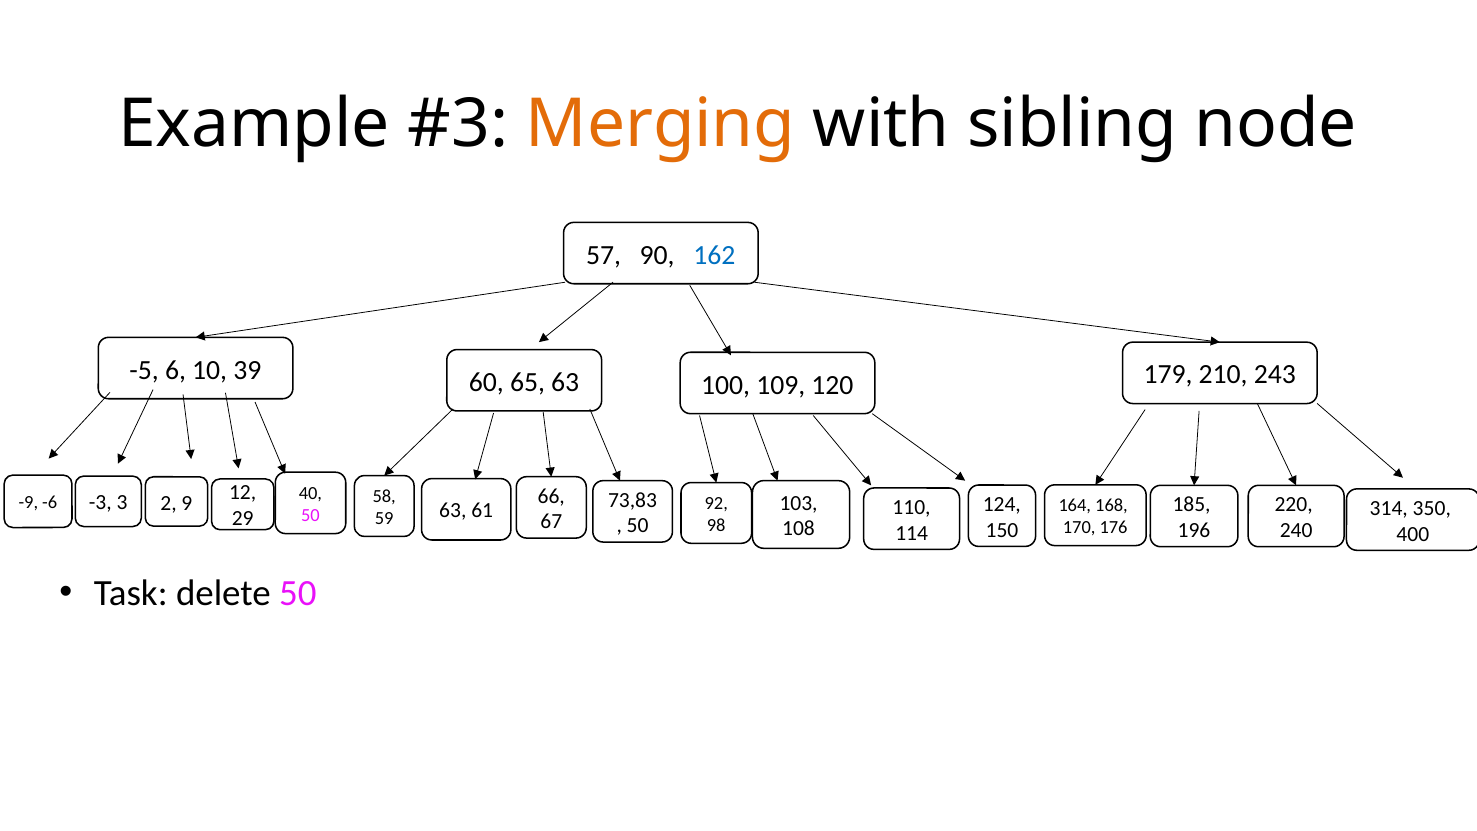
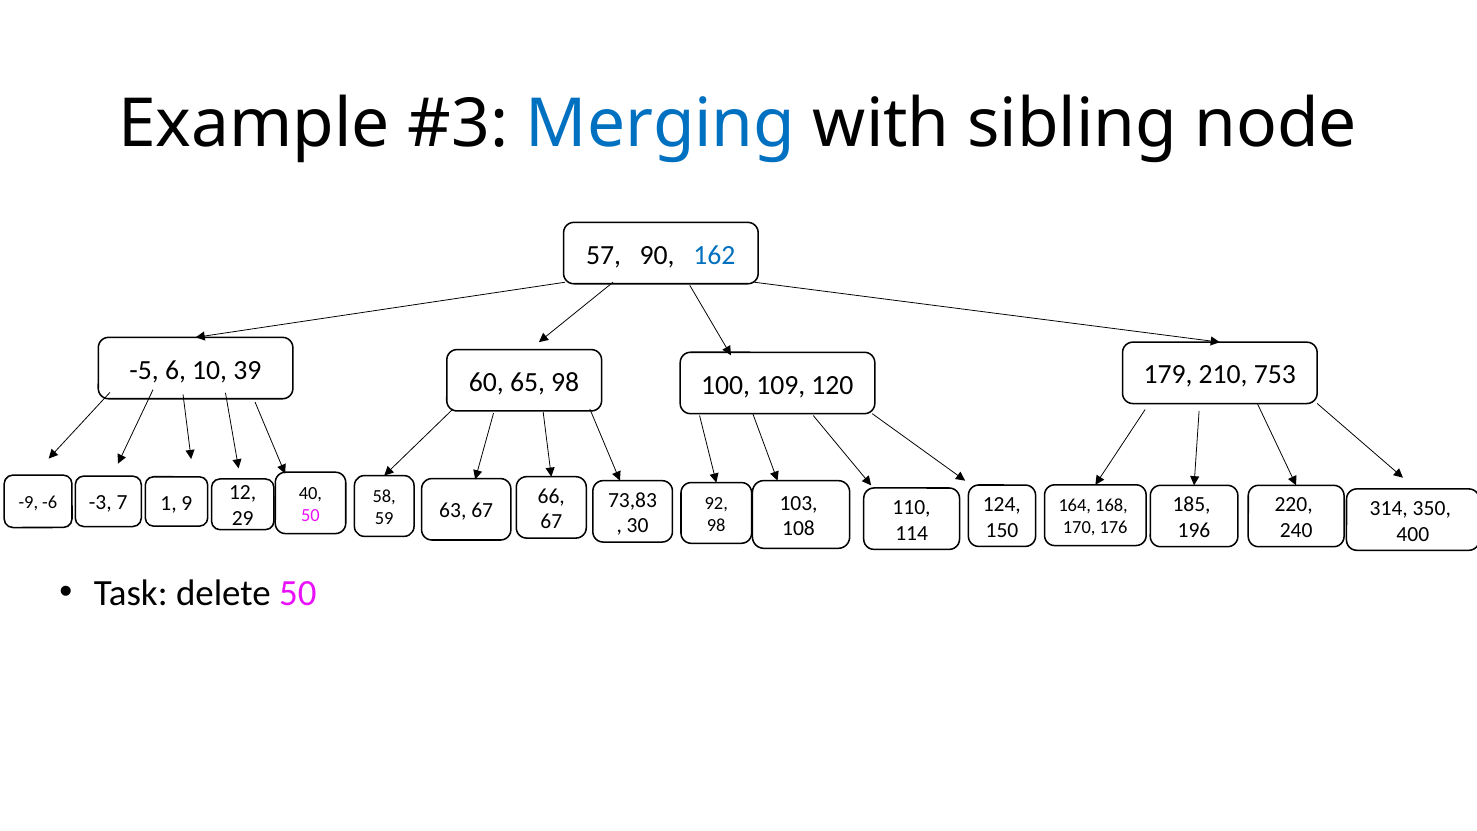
Merging colour: orange -> blue
65 63: 63 -> 98
243: 243 -> 753
3: 3 -> 7
2: 2 -> 1
63 61: 61 -> 67
50 at (638, 526): 50 -> 30
